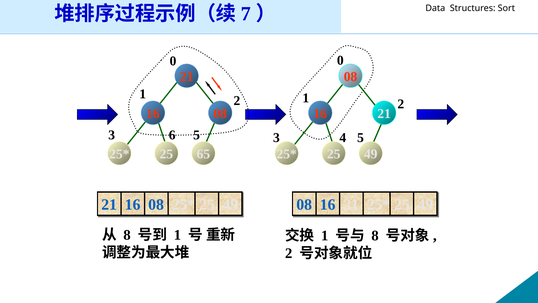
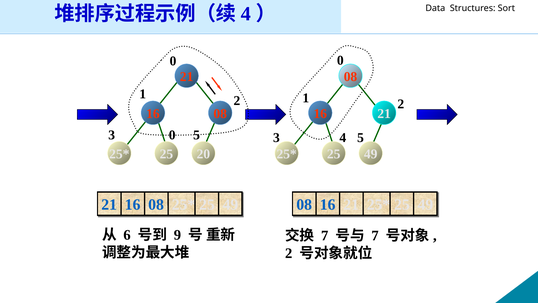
7 at (246, 14): 7 -> 4
6 at (172, 135): 6 -> 0
65: 65 -> 20
8 at (127, 235): 8 -> 6
1 at (177, 235): 1 -> 9
1 at (325, 235): 1 -> 7
8 at (375, 235): 8 -> 7
